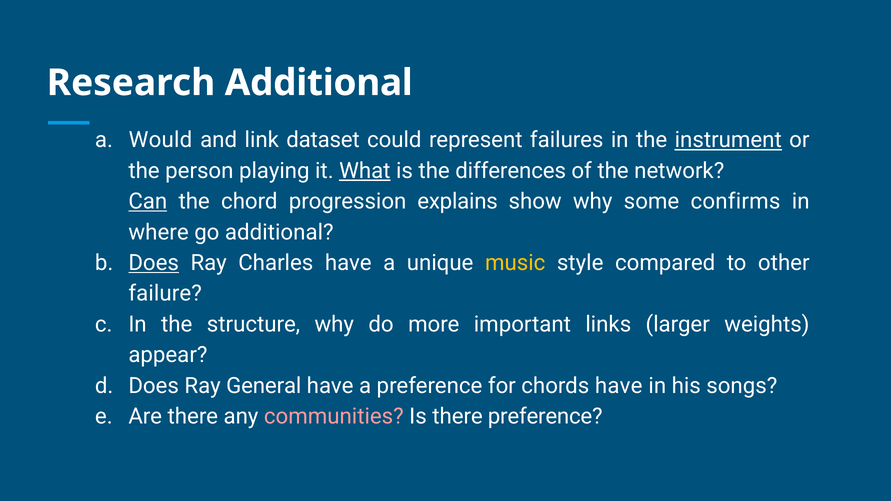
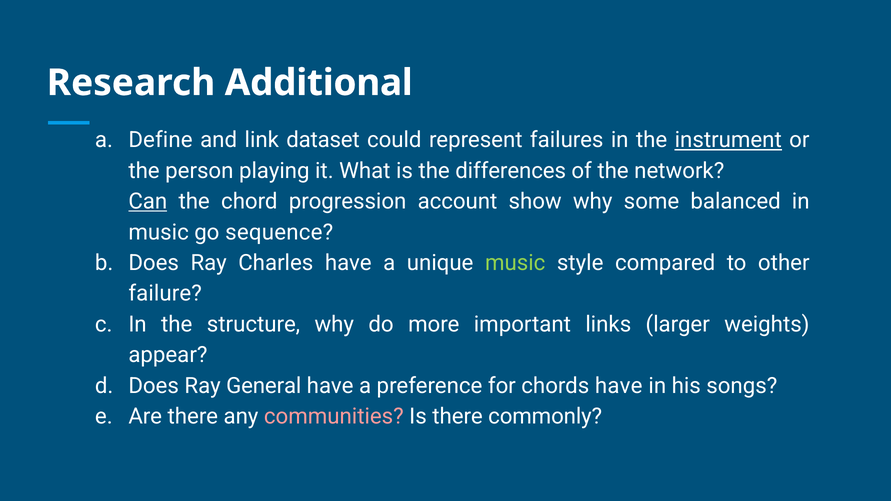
Would: Would -> Define
What underline: present -> none
explains: explains -> account
confirms: confirms -> balanced
where at (159, 232): where -> music
go additional: additional -> sequence
Does at (154, 263) underline: present -> none
music at (515, 263) colour: yellow -> light green
there preference: preference -> commonly
